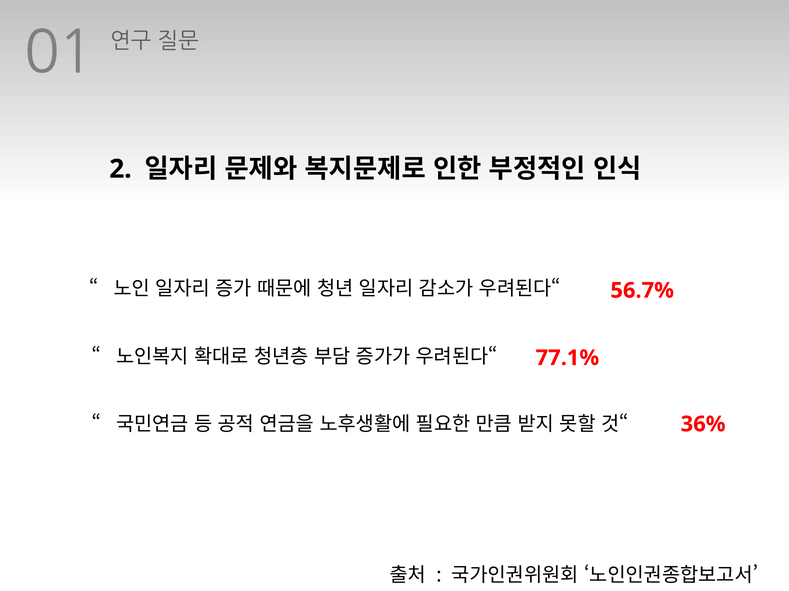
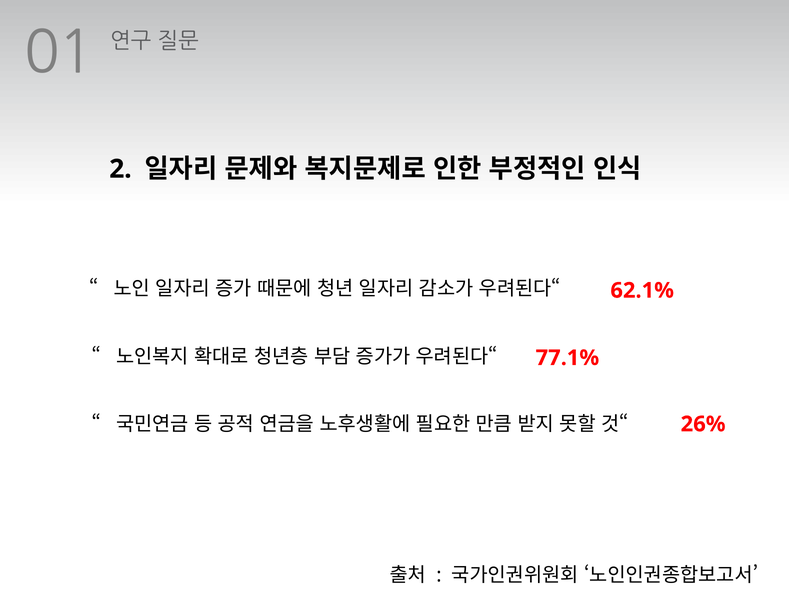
56.7%: 56.7% -> 62.1%
36%: 36% -> 26%
